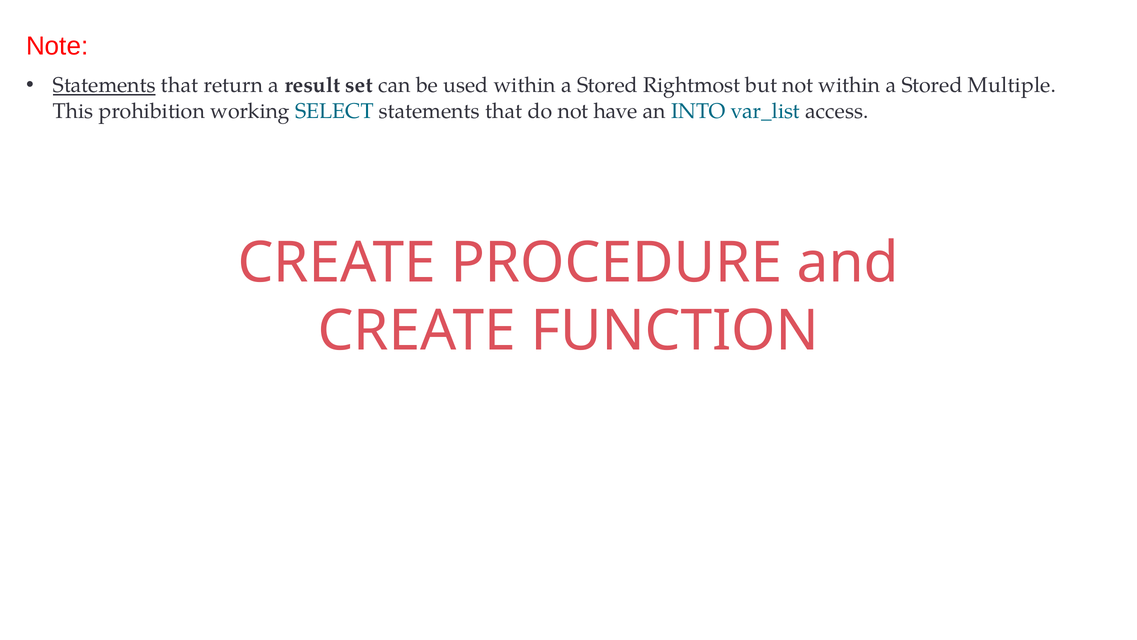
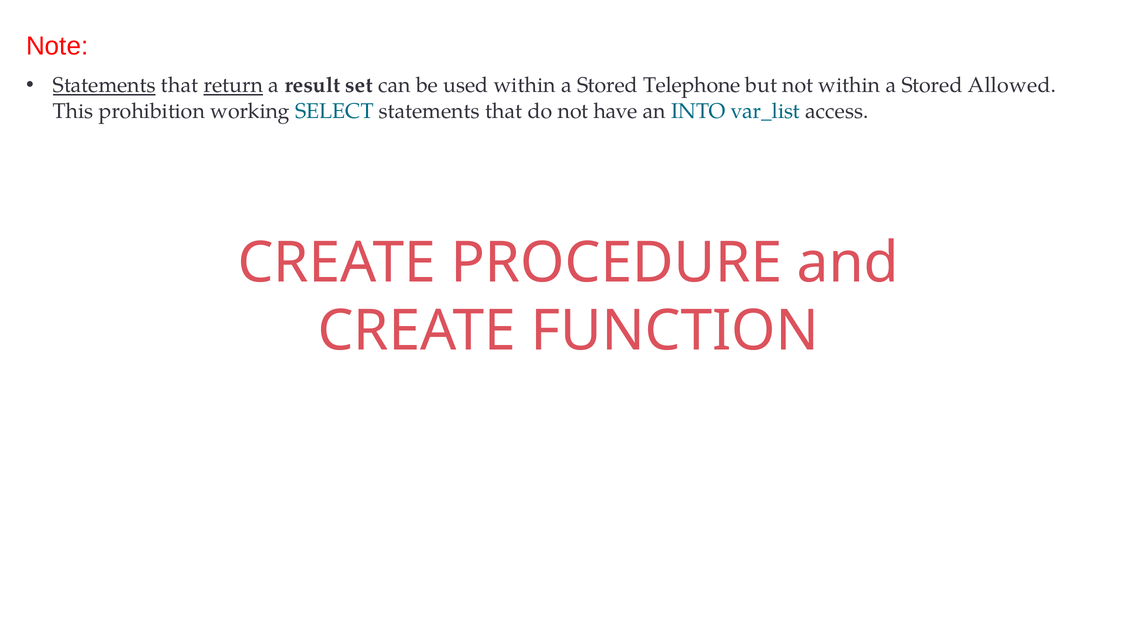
return underline: none -> present
Rightmost: Rightmost -> Telephone
Multiple: Multiple -> Allowed
